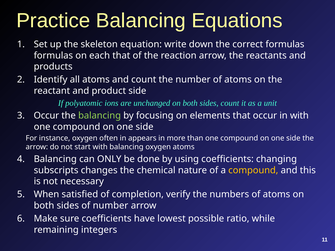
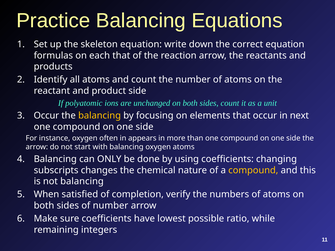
correct formulas: formulas -> equation
balancing at (100, 116) colour: light green -> yellow
in with: with -> next
not necessary: necessary -> balancing
